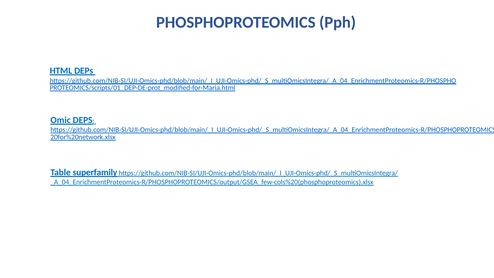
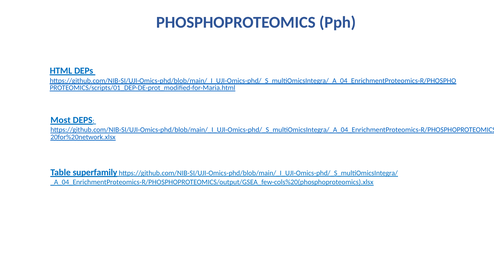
Omic: Omic -> Most
